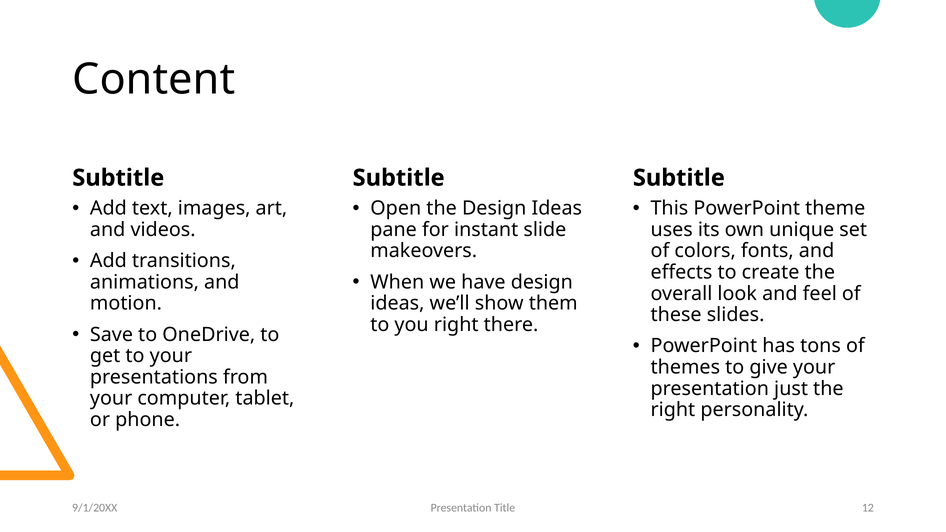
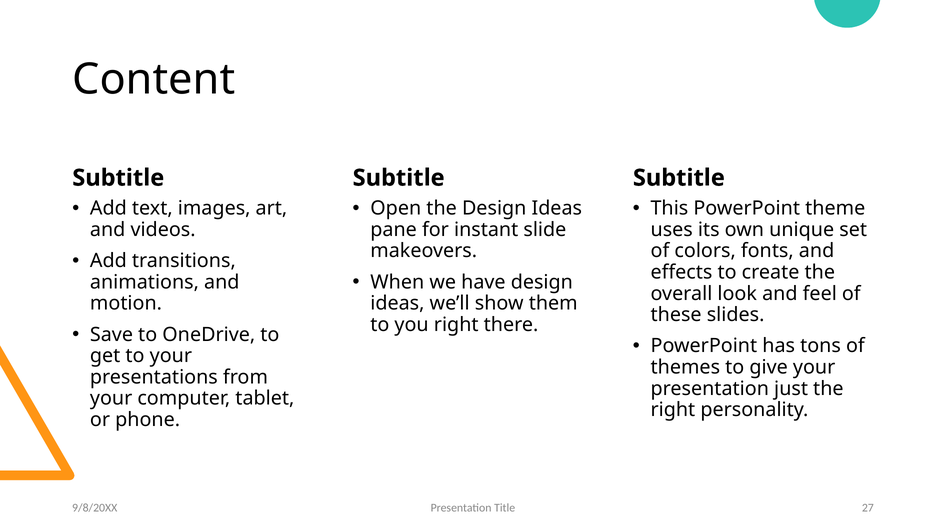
9/1/20XX: 9/1/20XX -> 9/8/20XX
12: 12 -> 27
